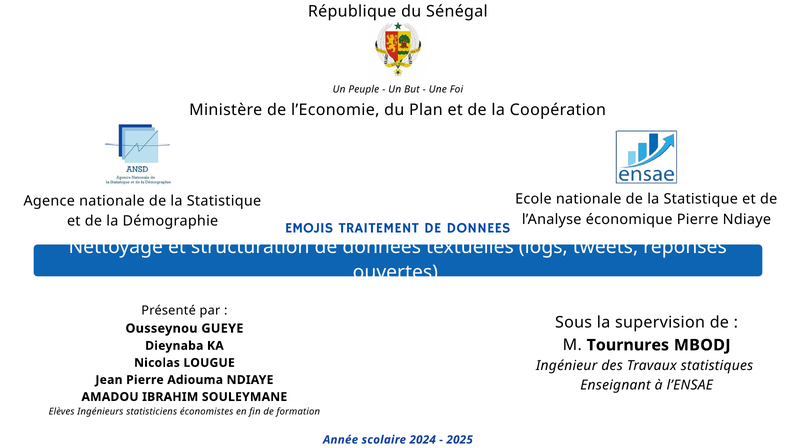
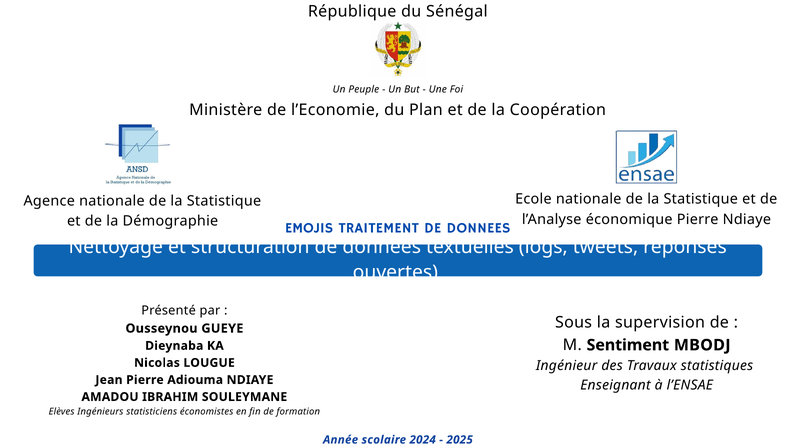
Tournures: Tournures -> Sentiment
